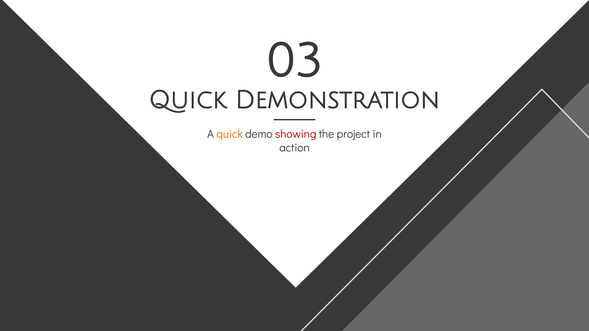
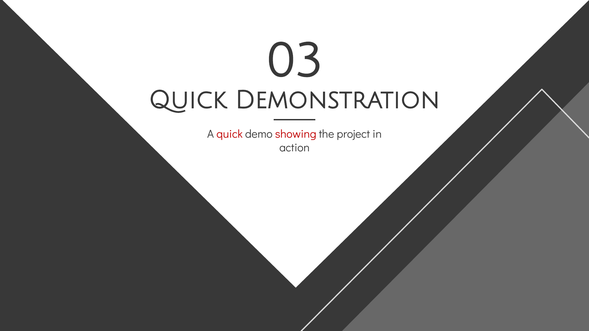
quick at (230, 134) colour: orange -> red
